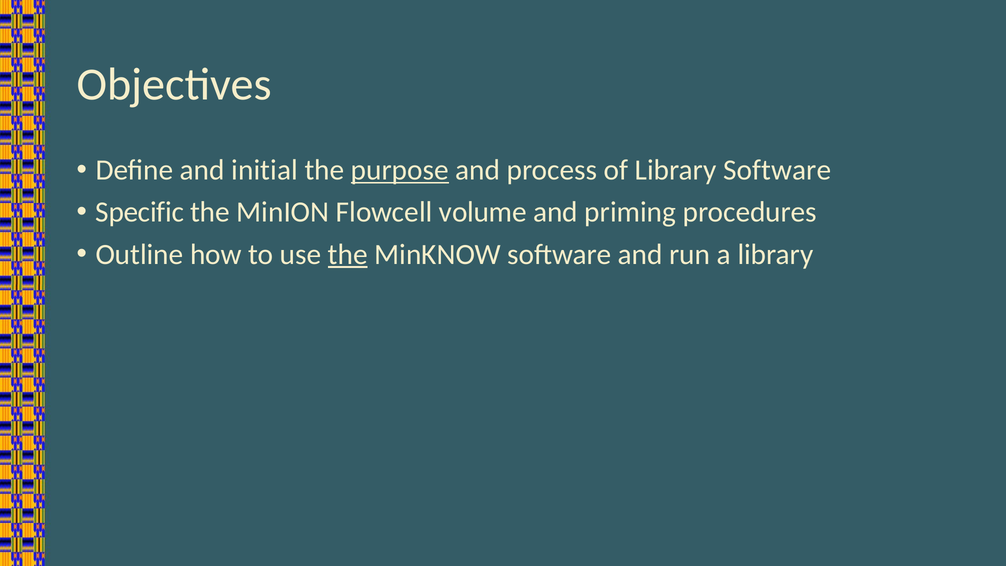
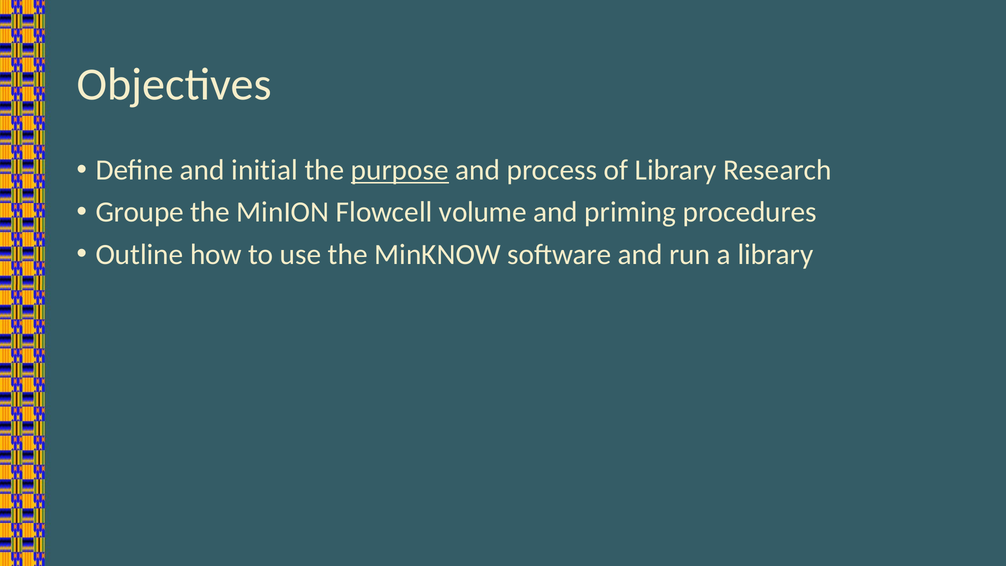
Library Software: Software -> Research
Specific: Specific -> Groupe
the at (348, 254) underline: present -> none
